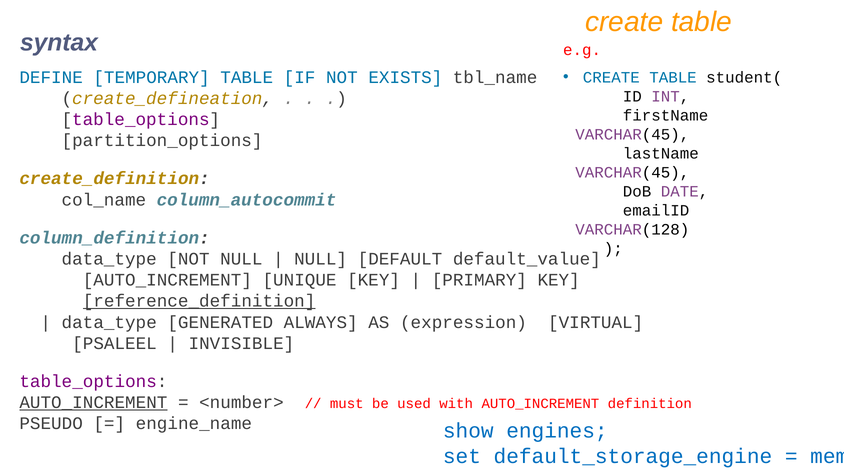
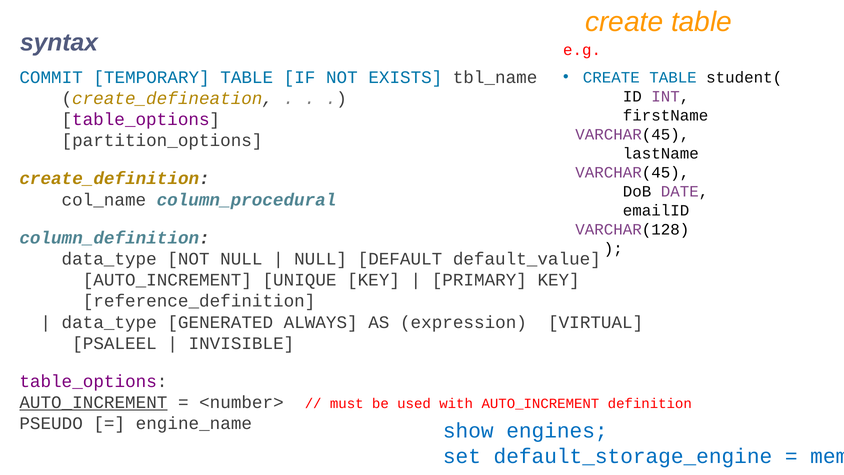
DEFINE: DEFINE -> COMMIT
column_autocommit: column_autocommit -> column_procedural
reference_definition underline: present -> none
